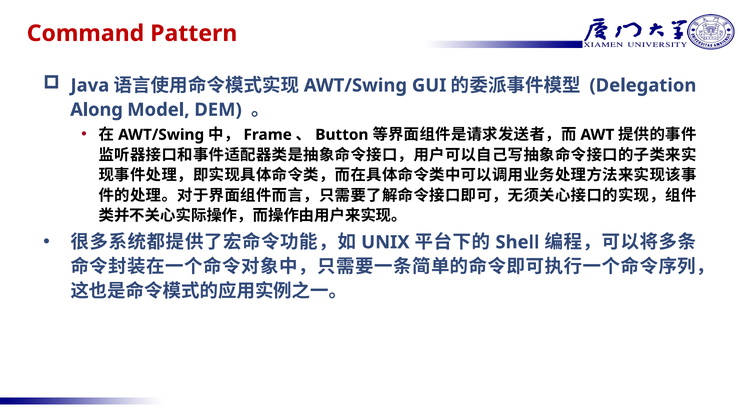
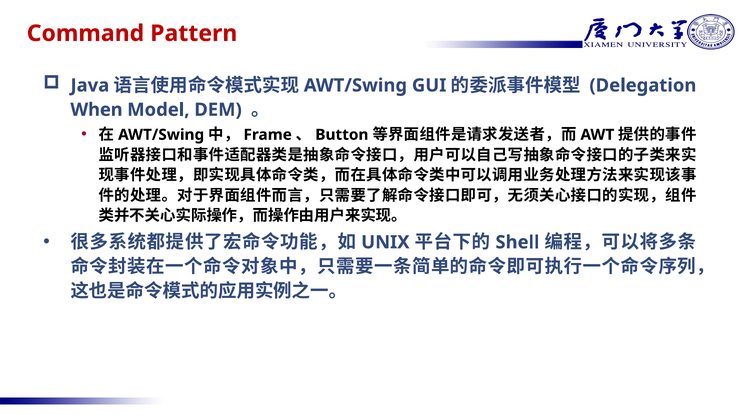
Along: Along -> When
